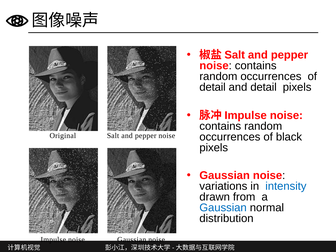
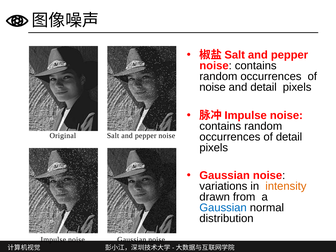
detail at (213, 87): detail -> noise
of black: black -> detail
intensity colour: blue -> orange
